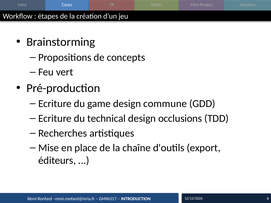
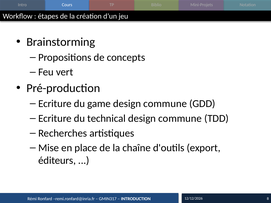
technical design occlusions: occlusions -> commune
